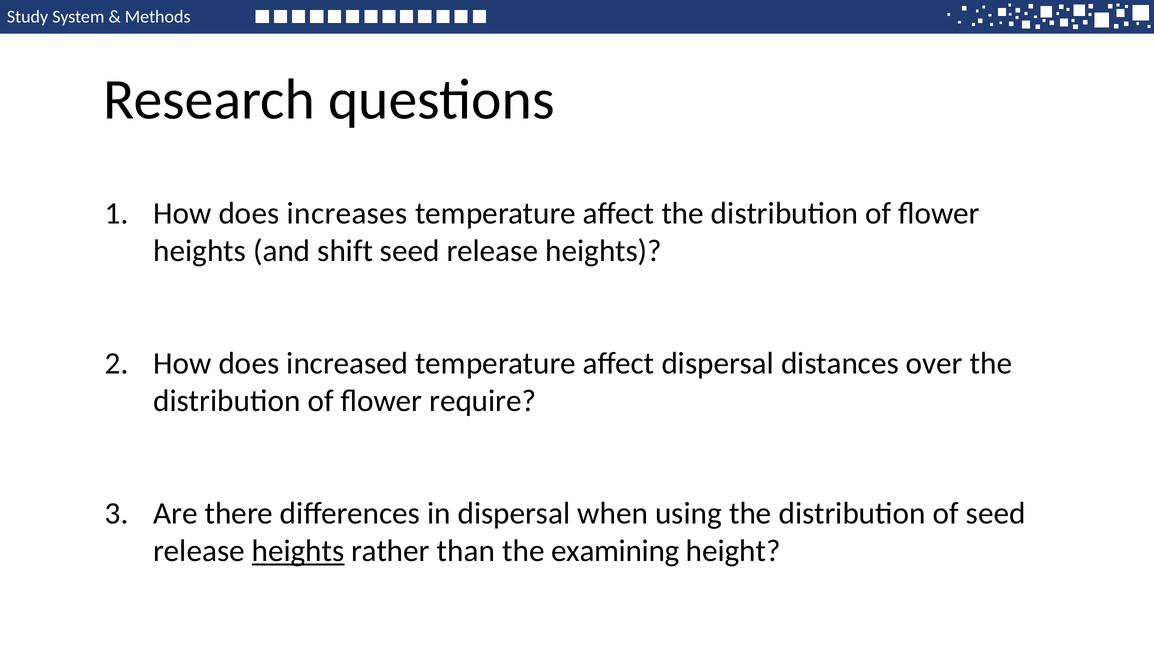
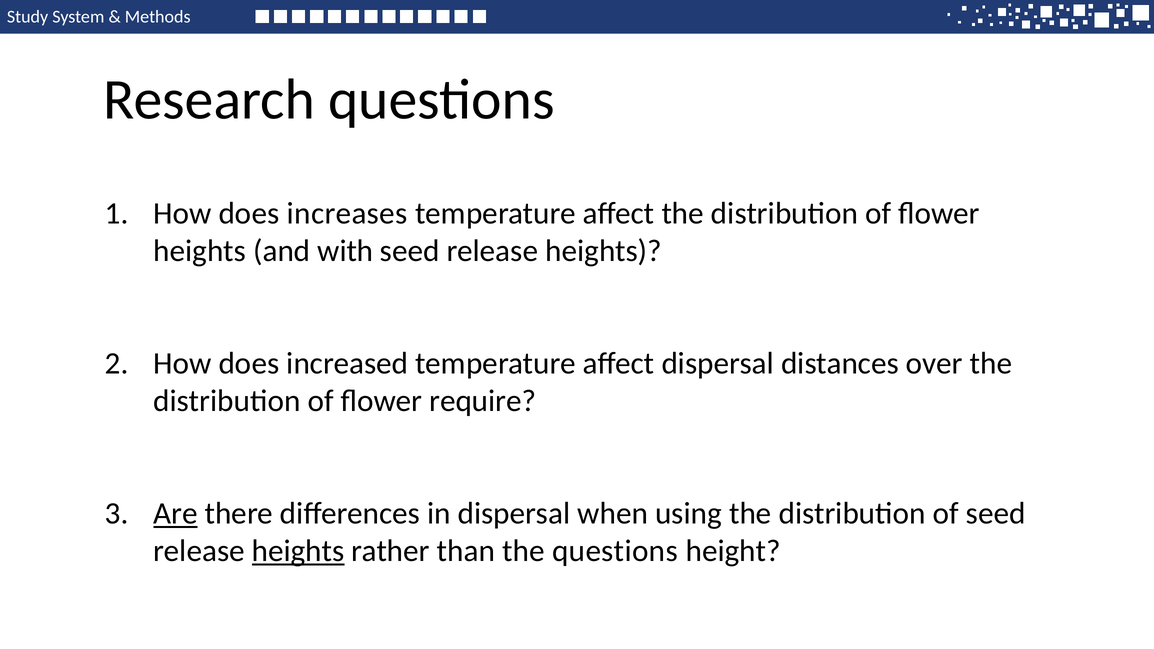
shift: shift -> with
Are underline: none -> present
the examining: examining -> questions
